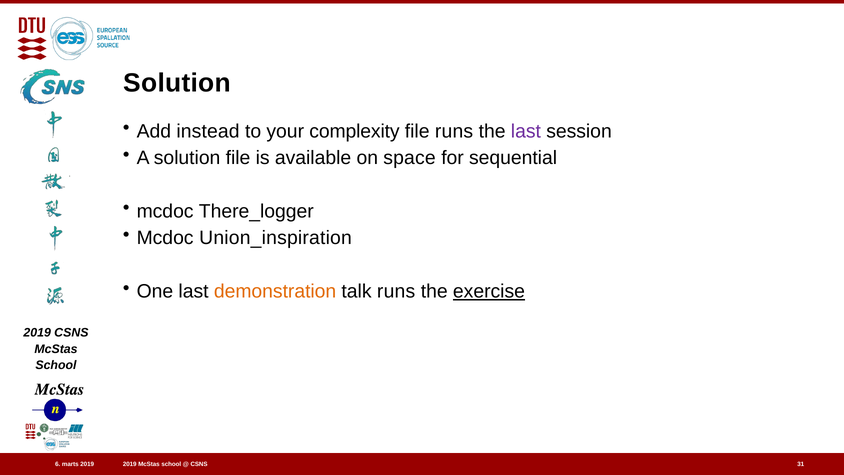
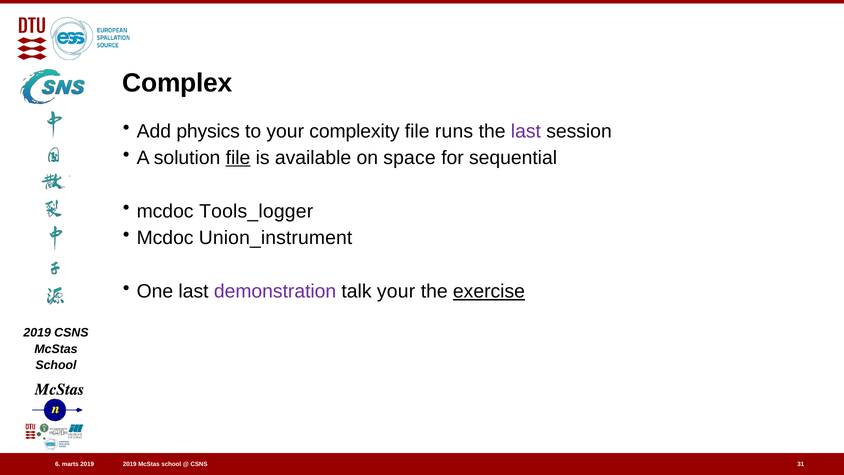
Solution at (177, 83): Solution -> Complex
instead: instead -> physics
file at (238, 158) underline: none -> present
There_logger: There_logger -> Tools_logger
Union_inspiration: Union_inspiration -> Union_instrument
demonstration colour: orange -> purple
talk runs: runs -> your
